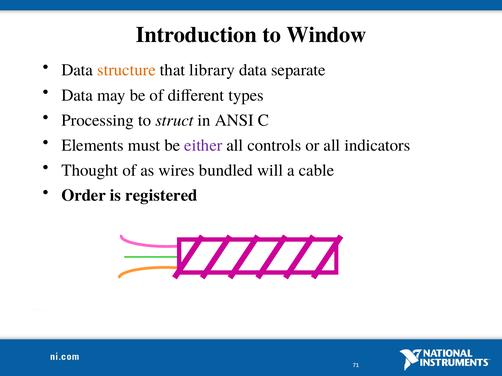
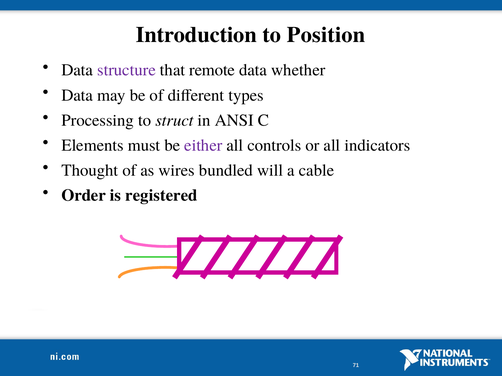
Window: Window -> Position
structure colour: orange -> purple
library: library -> remote
separate: separate -> whether
